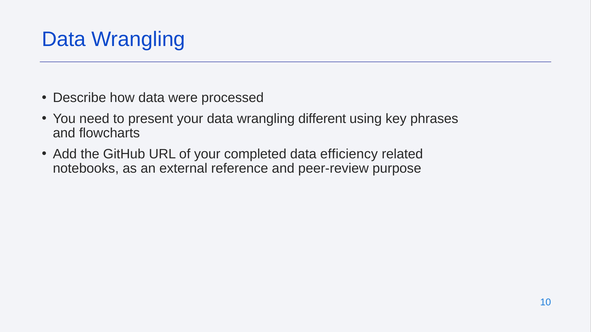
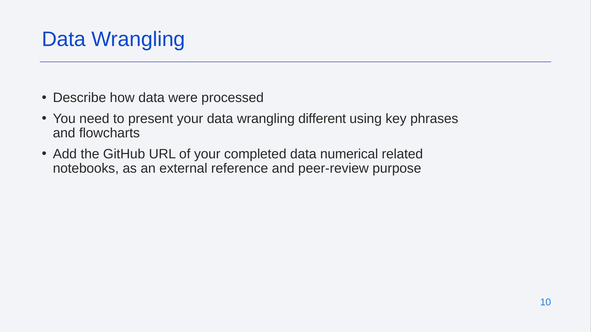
efficiency: efficiency -> numerical
